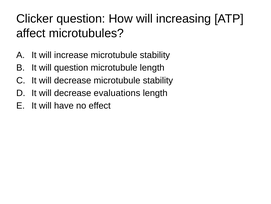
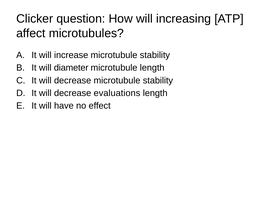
will question: question -> diameter
